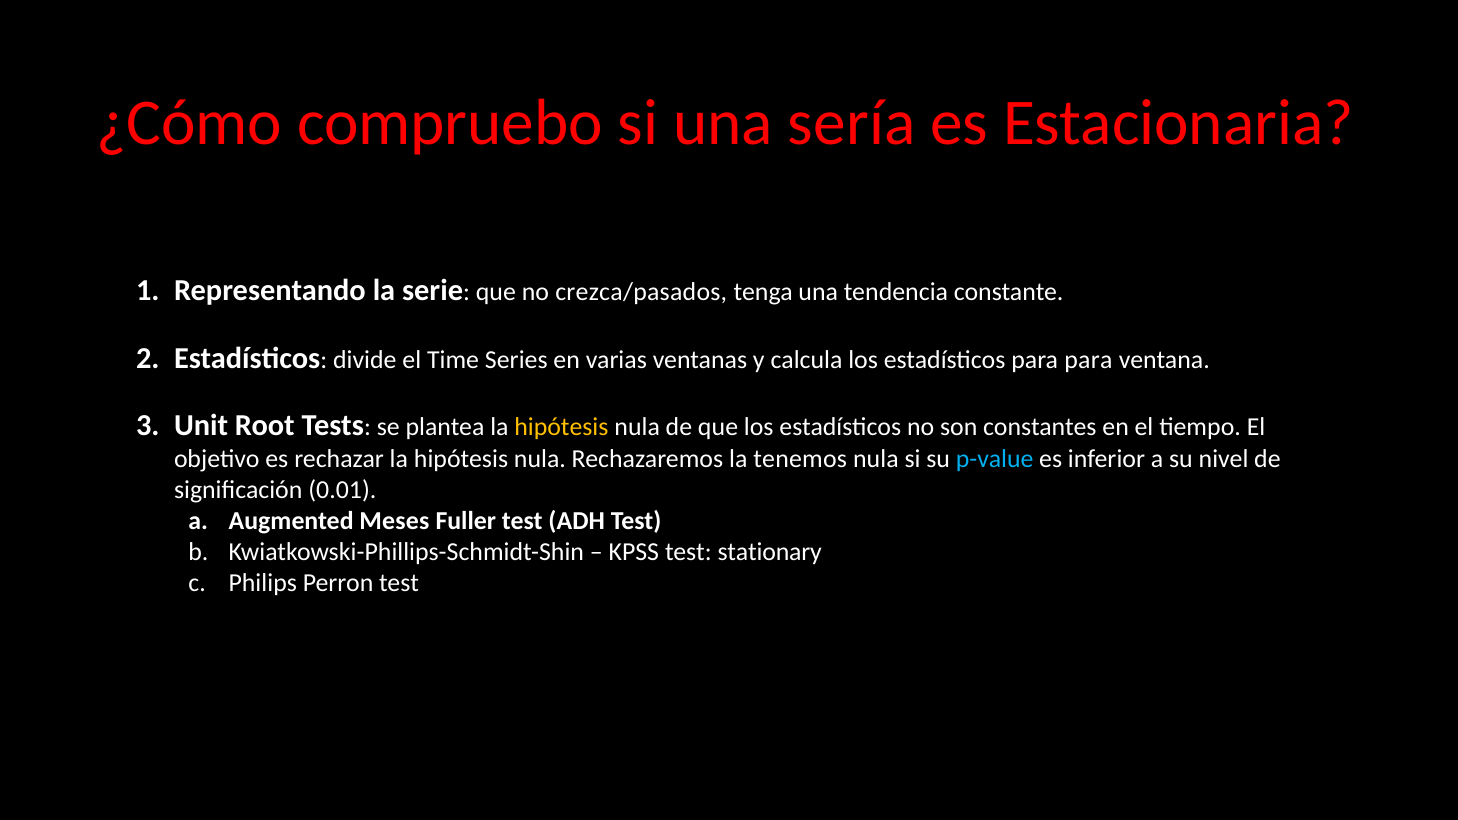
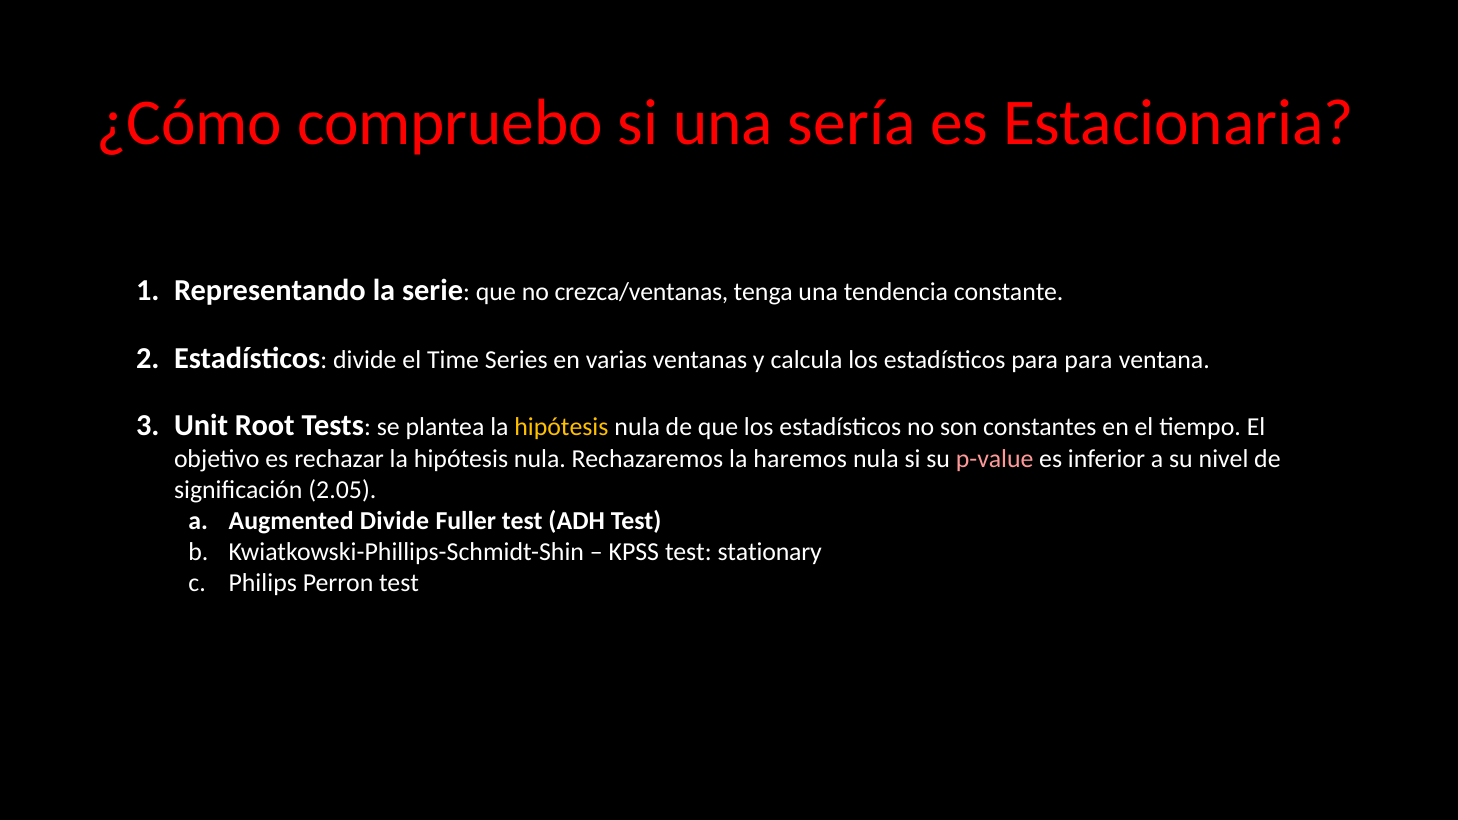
crezca/pasados: crezca/pasados -> crezca/ventanas
tenemos: tenemos -> haremos
p-value colour: light blue -> pink
0.01: 0.01 -> 2.05
Augmented Meses: Meses -> Divide
